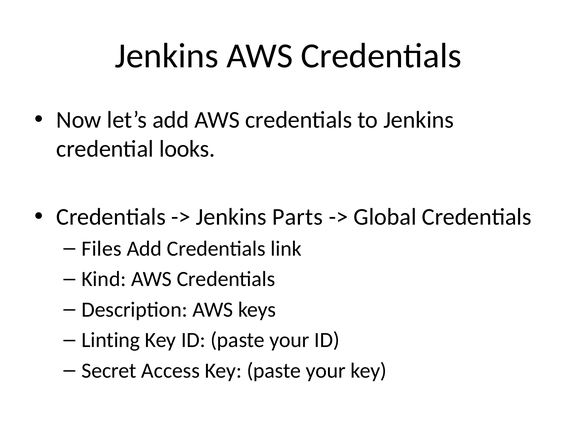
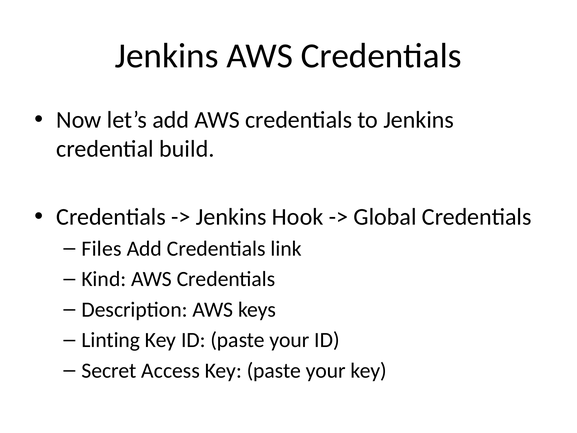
looks: looks -> build
Parts: Parts -> Hook
